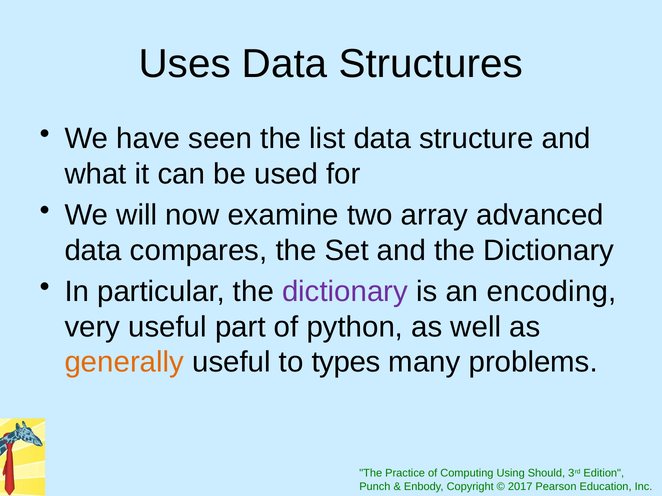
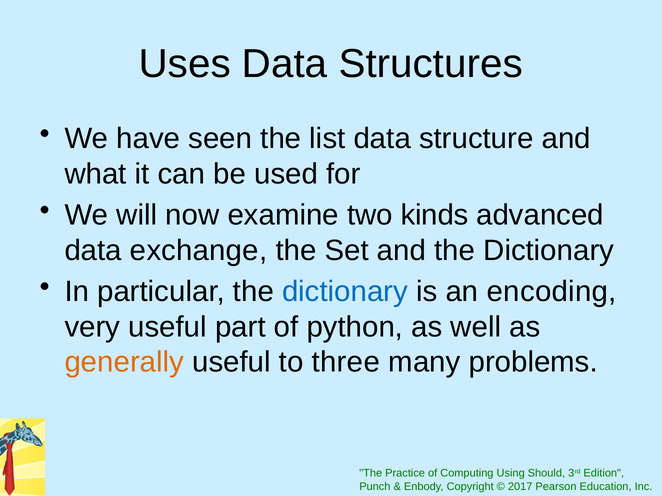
array: array -> kinds
compares: compares -> exchange
dictionary at (345, 292) colour: purple -> blue
types: types -> three
